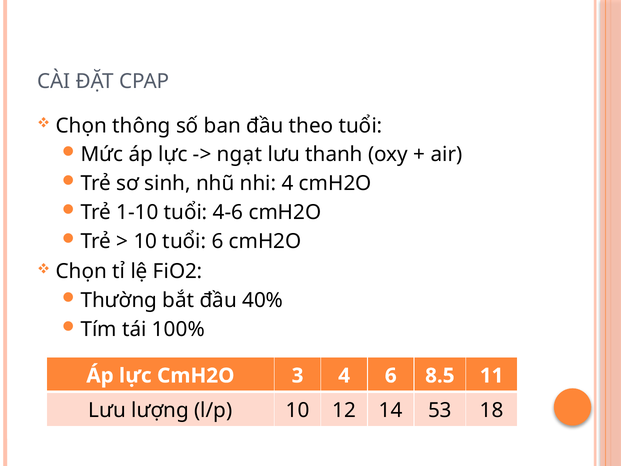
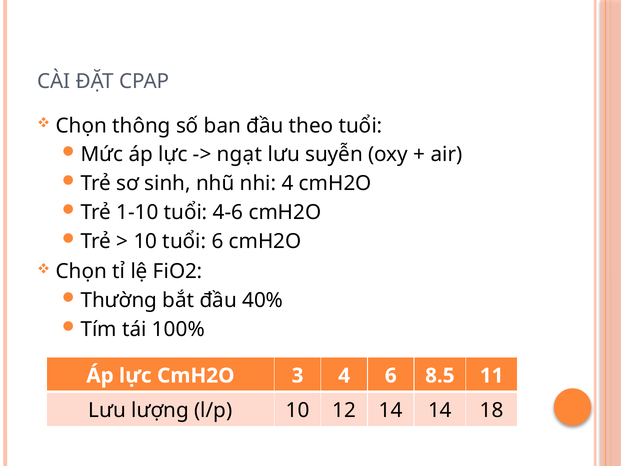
thanh: thanh -> suyễn
14 53: 53 -> 14
